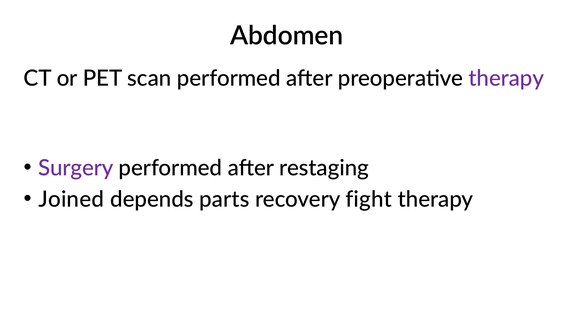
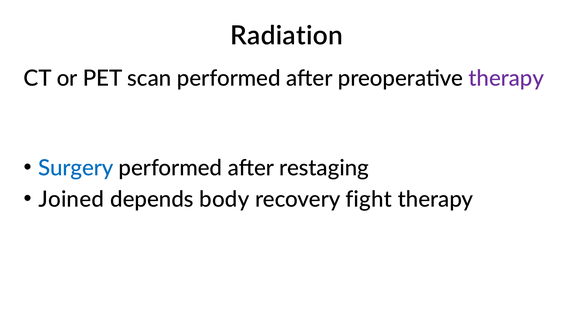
Abdomen: Abdomen -> Radiation
Surgery colour: purple -> blue
parts: parts -> body
